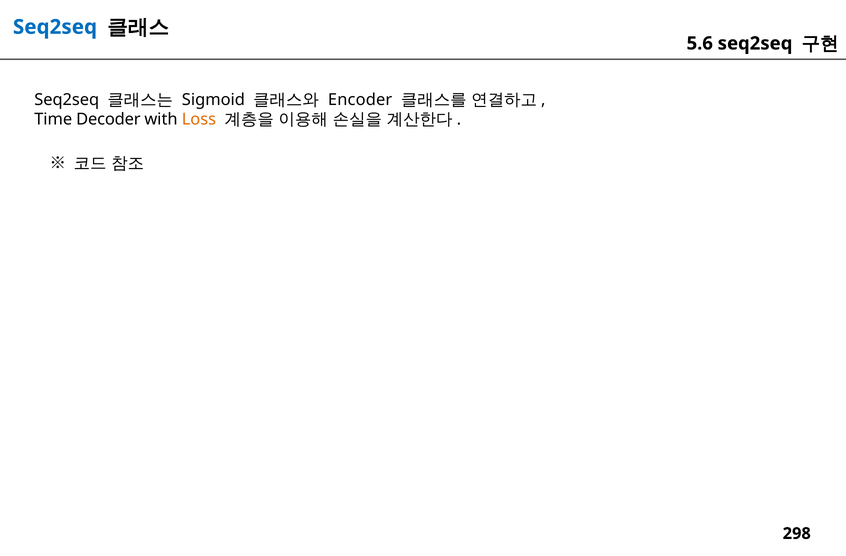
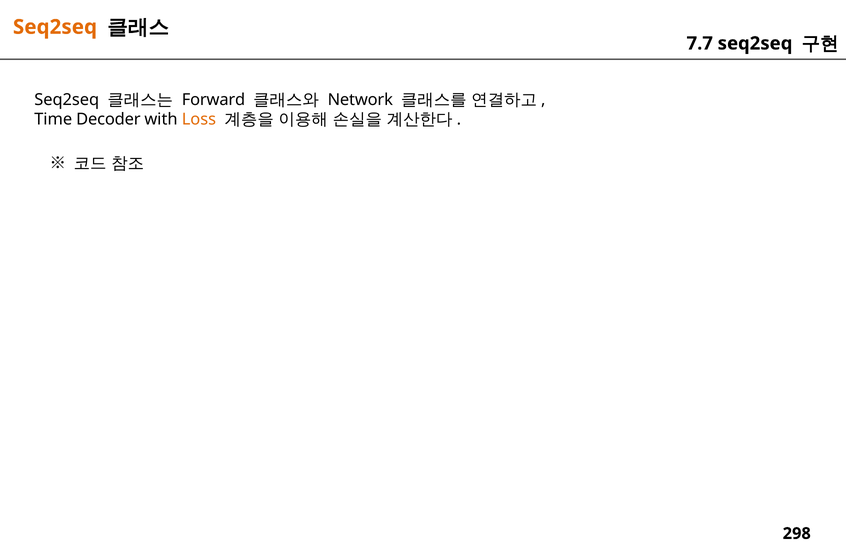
Seq2seq at (55, 27) colour: blue -> orange
5.6: 5.6 -> 7.7
Sigmoid: Sigmoid -> Forward
Encoder: Encoder -> Network
